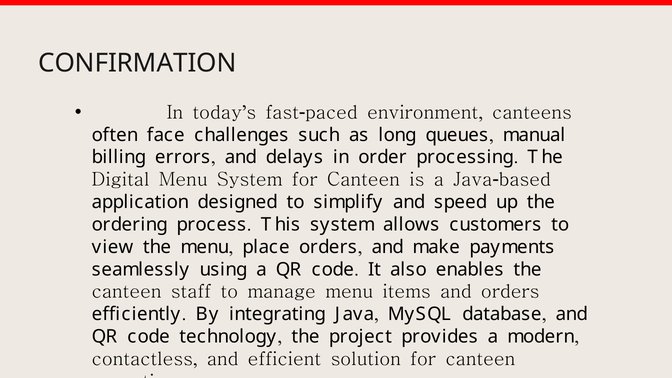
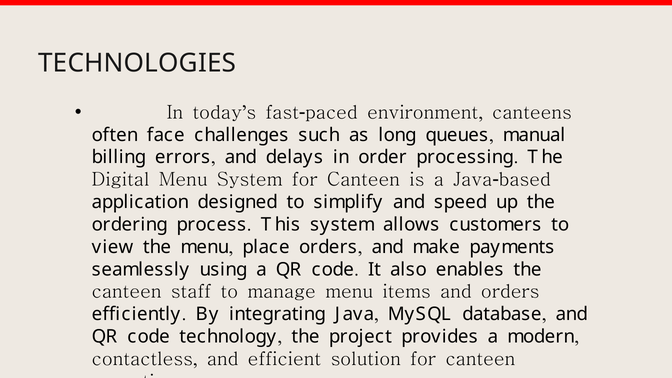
CONFIRMATION: CONFIRMATION -> TECHNOLOGIES
